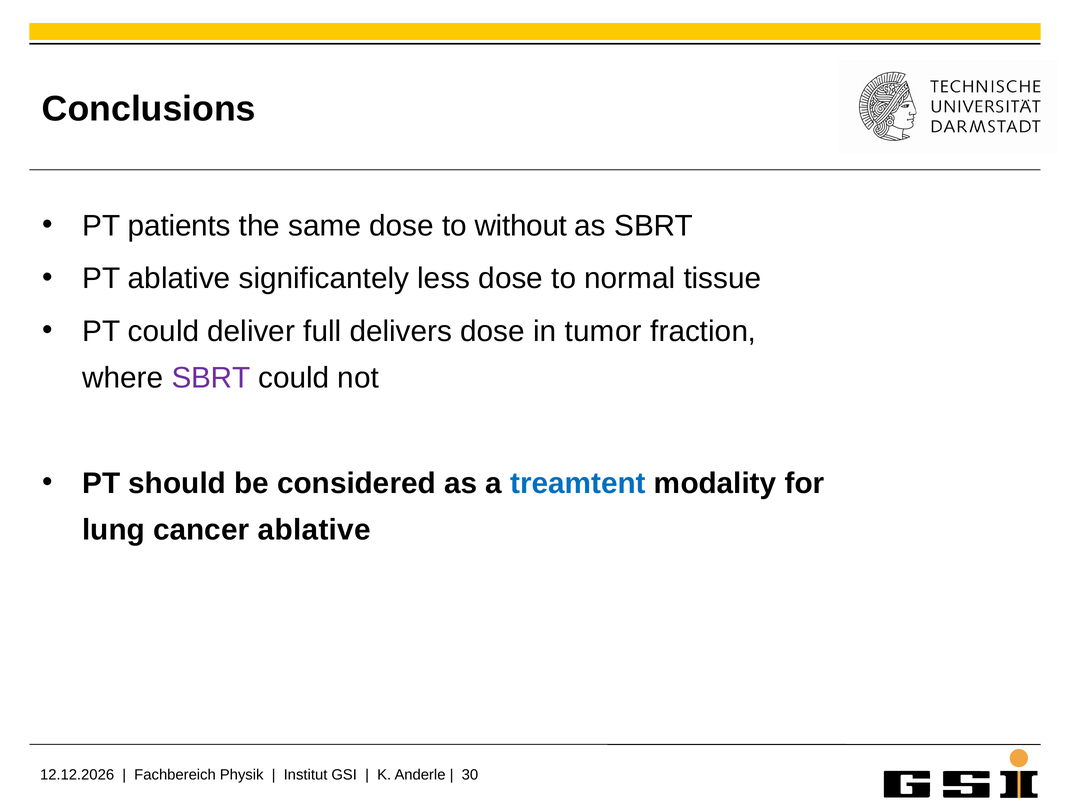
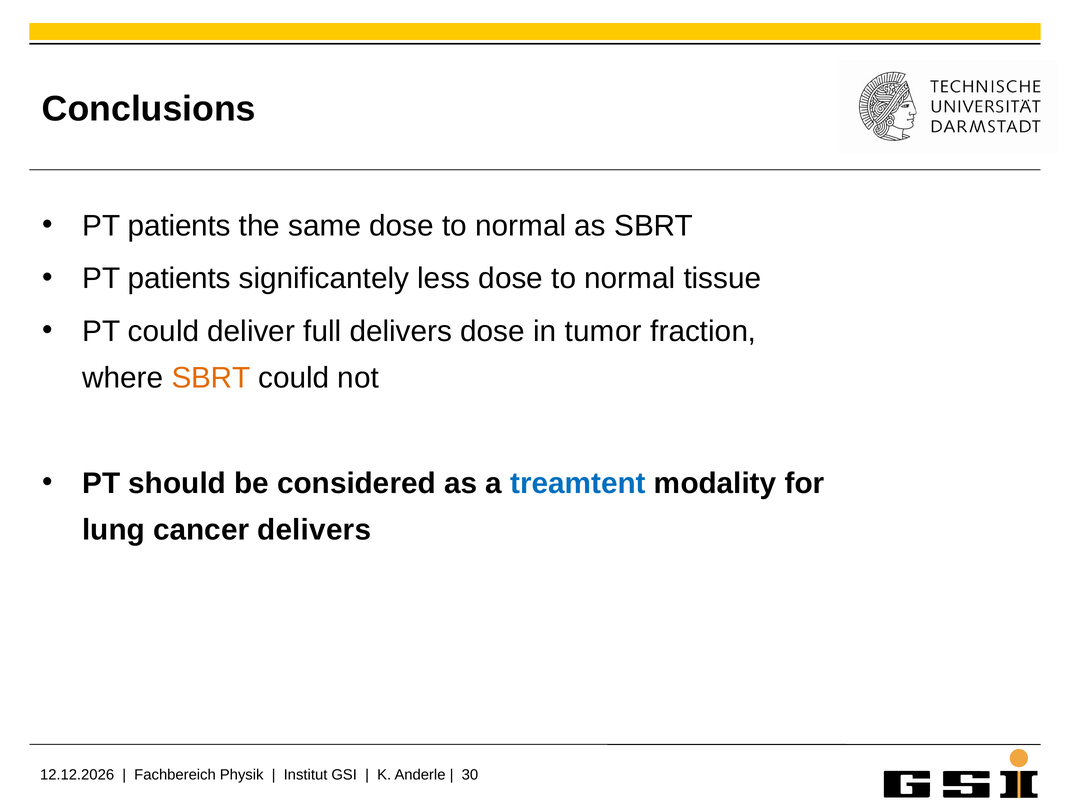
same dose to without: without -> normal
ablative at (179, 278): ablative -> patients
SBRT at (211, 377) colour: purple -> orange
cancer ablative: ablative -> delivers
